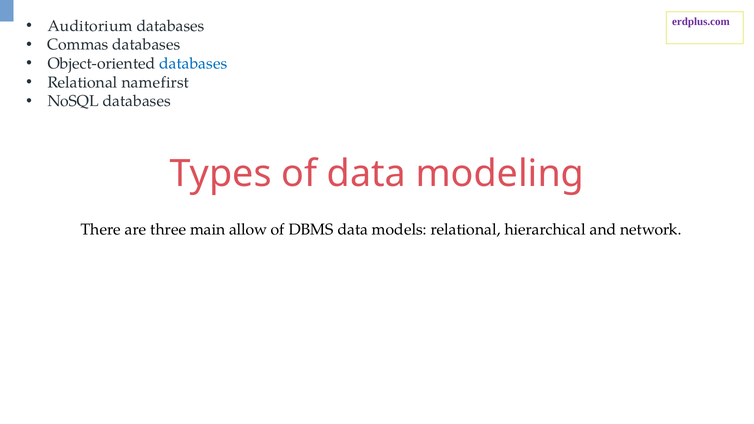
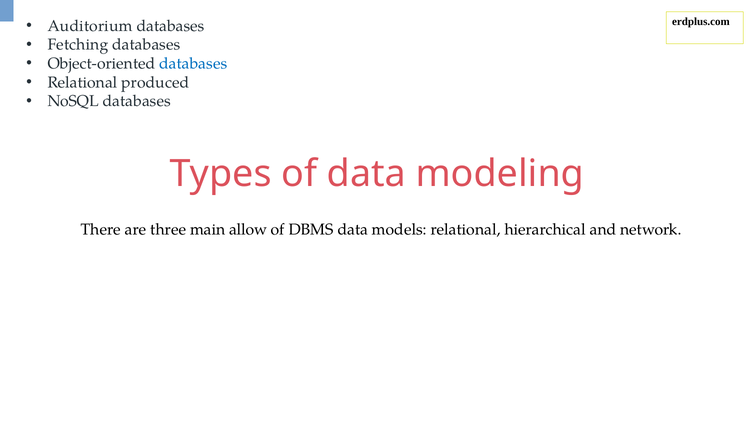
erdplus.com colour: purple -> black
Commas: Commas -> Fetching
namefirst: namefirst -> produced
